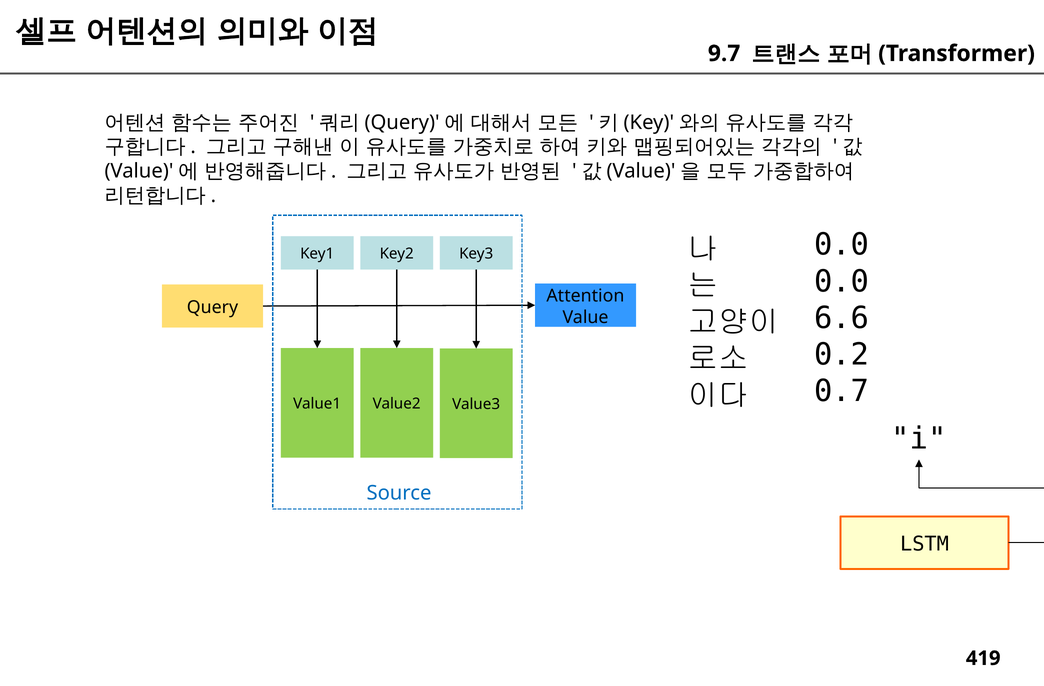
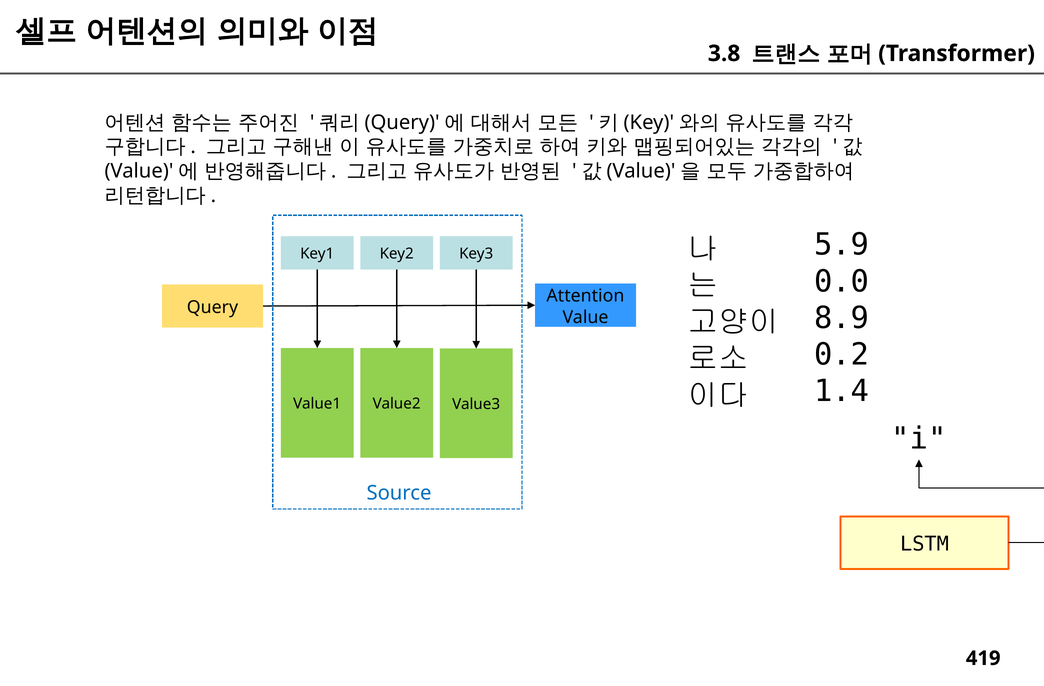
9.7: 9.7 -> 3.8
0.0 at (842, 245): 0.0 -> 5.9
6.6: 6.6 -> 8.9
0.7: 0.7 -> 1.4
